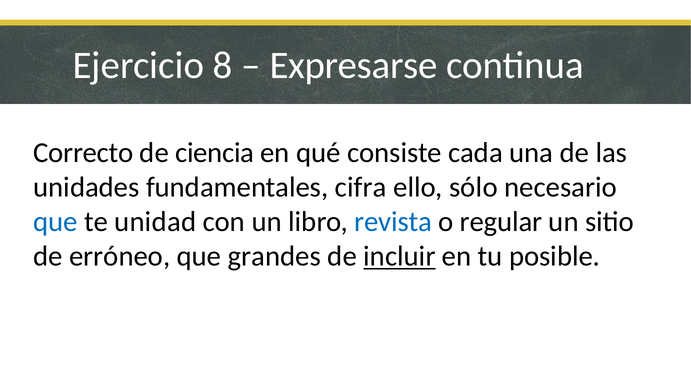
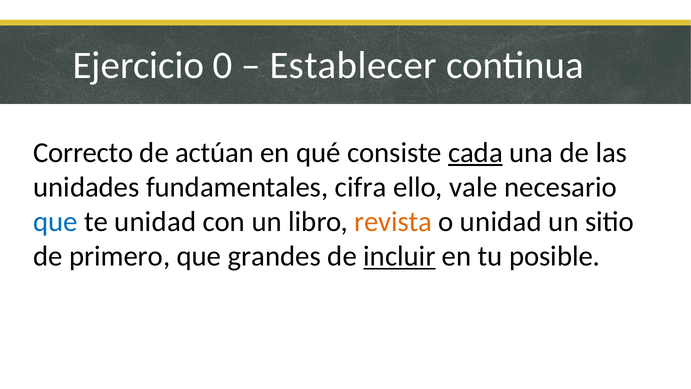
8: 8 -> 0
Expresarse: Expresarse -> Establecer
ciencia: ciencia -> actúan
cada underline: none -> present
sólo: sólo -> vale
revista colour: blue -> orange
o regular: regular -> unidad
erróneo: erróneo -> primero
